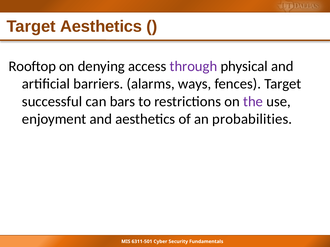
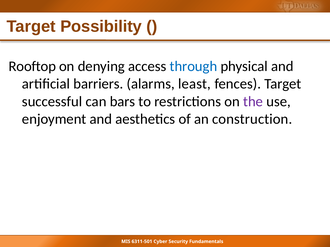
Target Aesthetics: Aesthetics -> Possibility
through colour: purple -> blue
ways: ways -> least
probabilities: probabilities -> construction
